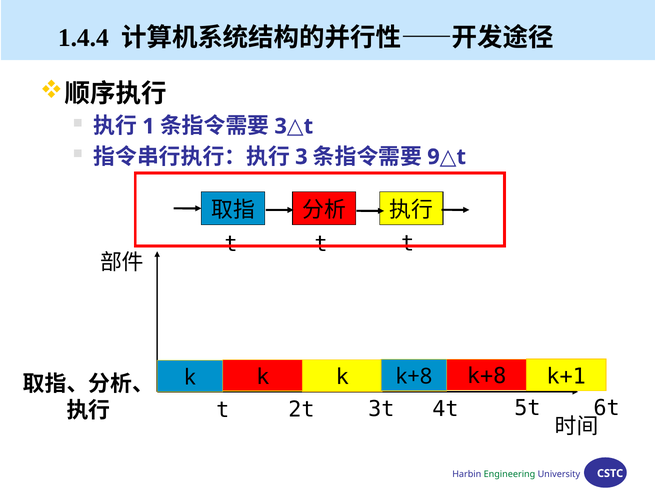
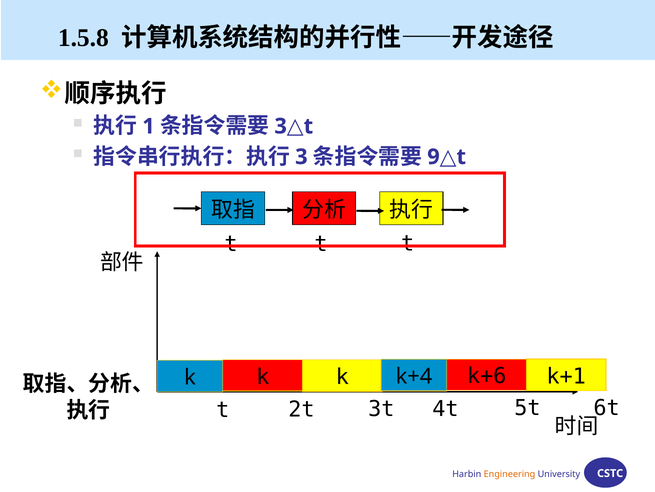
1.4.4: 1.4.4 -> 1.5.8
k+8 at (487, 376): k+8 -> k+6
k+8 at (414, 376): k+8 -> k+4
Engineering colour: green -> orange
